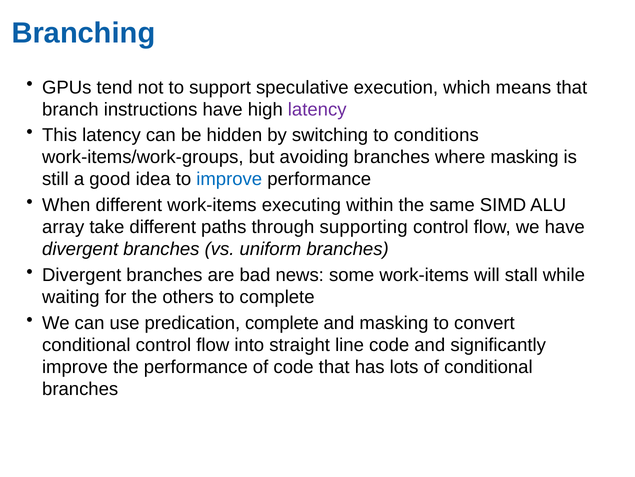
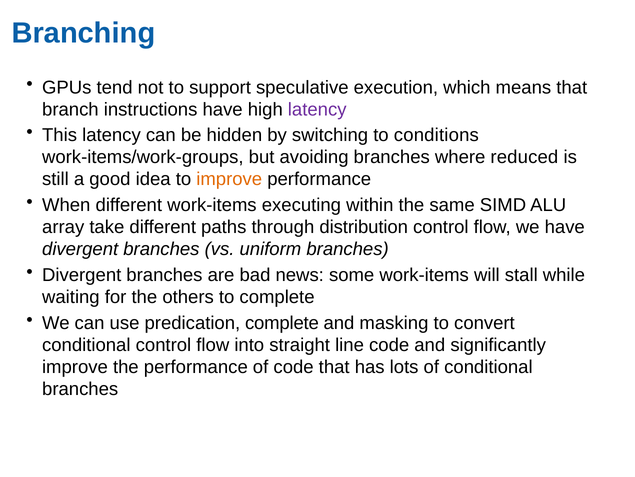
where masking: masking -> reduced
improve at (229, 179) colour: blue -> orange
supporting: supporting -> distribution
